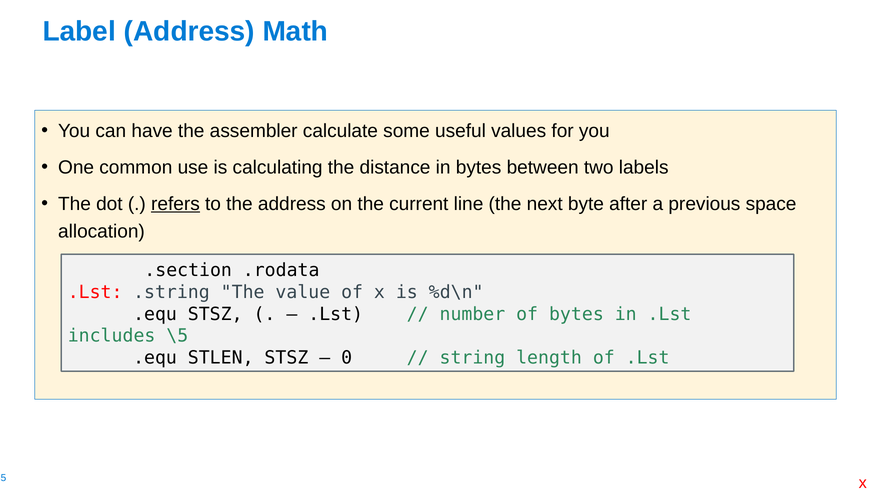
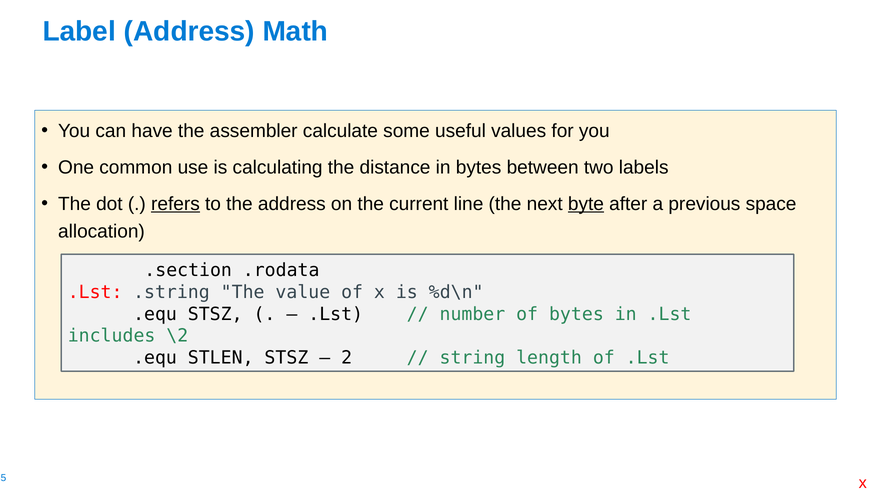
byte underline: none -> present
\5: \5 -> \2
0: 0 -> 2
